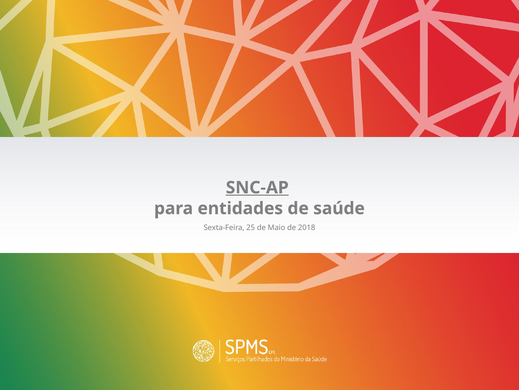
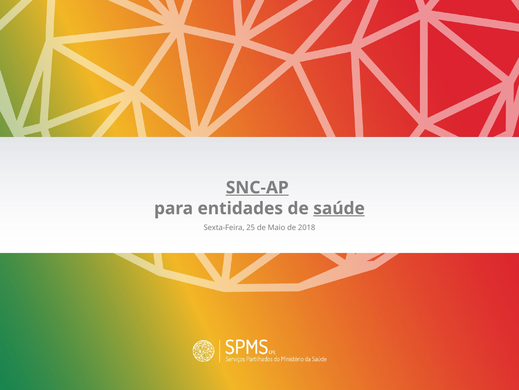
saúde underline: none -> present
